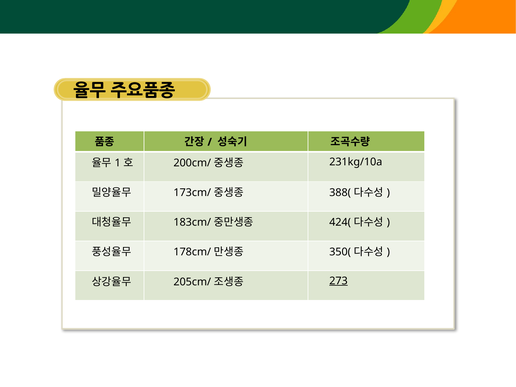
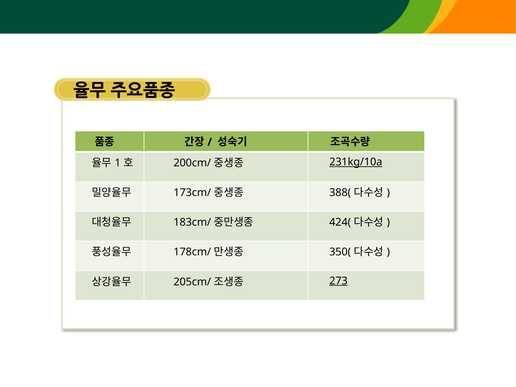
231kg/10a underline: none -> present
